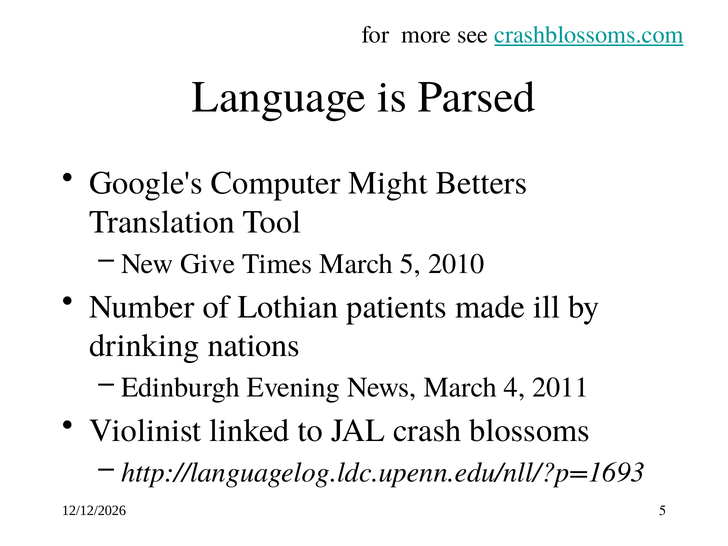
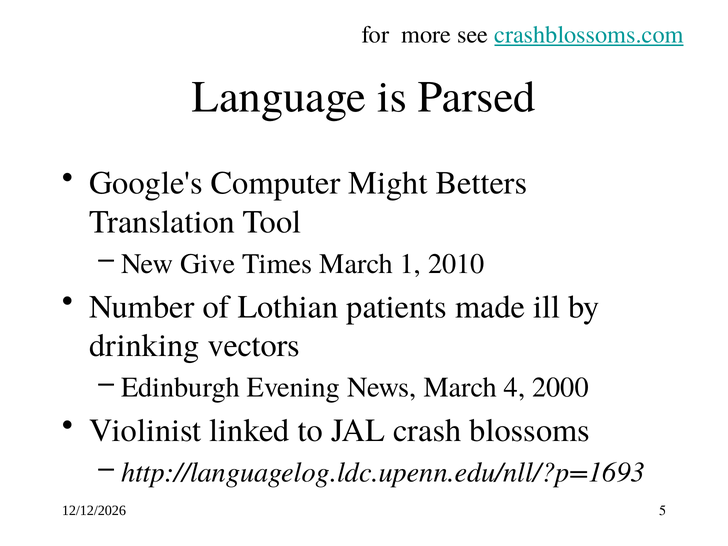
March 5: 5 -> 1
nations: nations -> vectors
2011: 2011 -> 2000
